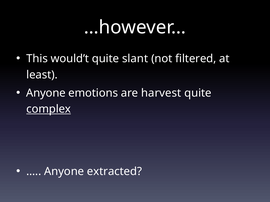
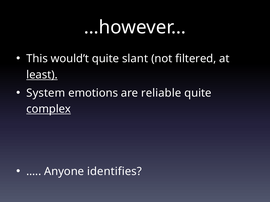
least underline: none -> present
Anyone at (46, 93): Anyone -> System
harvest: harvest -> reliable
extracted: extracted -> identifies
